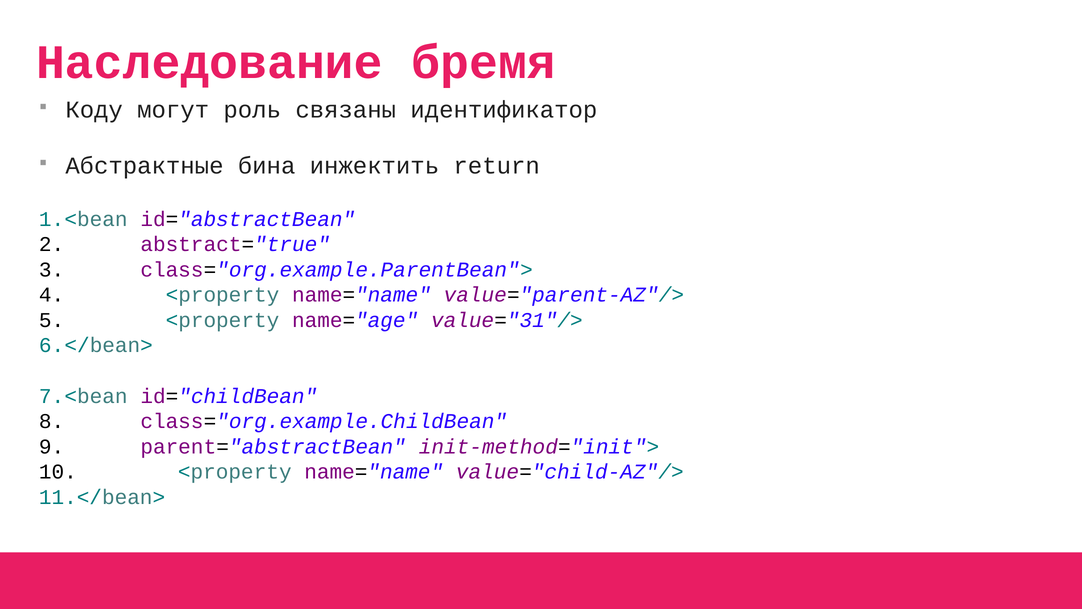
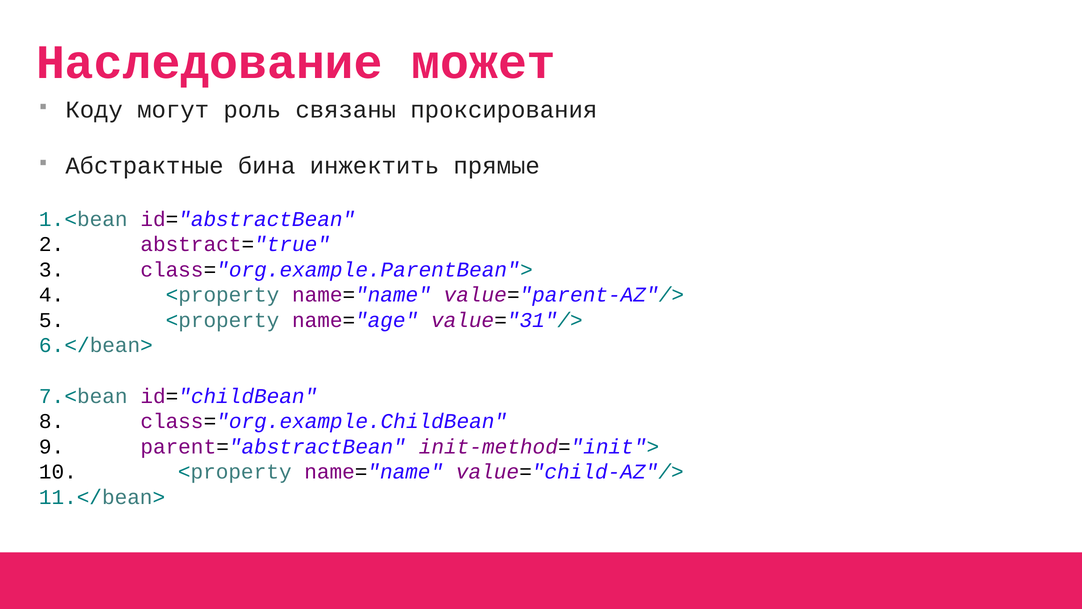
бремя: бремя -> может
идентификатор: идентификатор -> проксирования
return: return -> прямые
